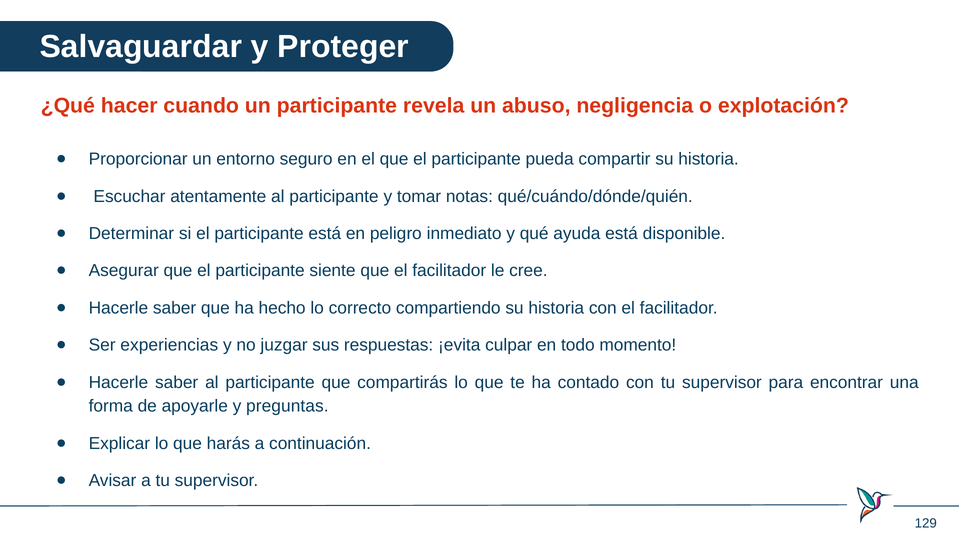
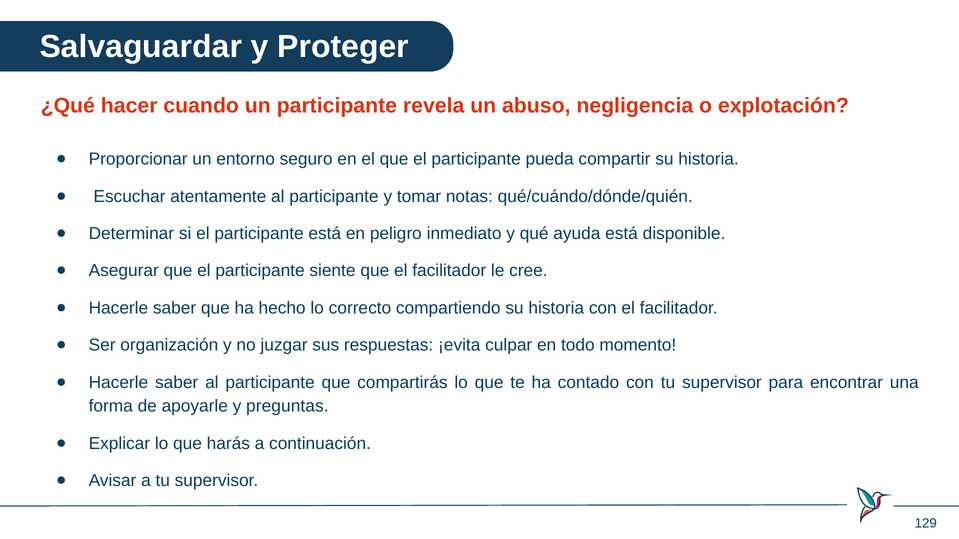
experiencias: experiencias -> organización
